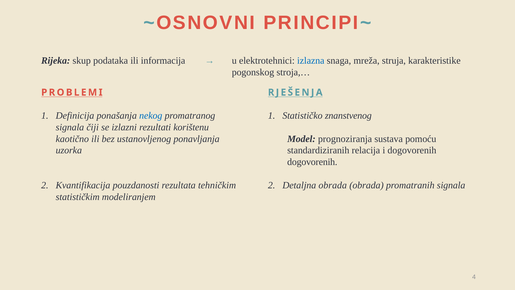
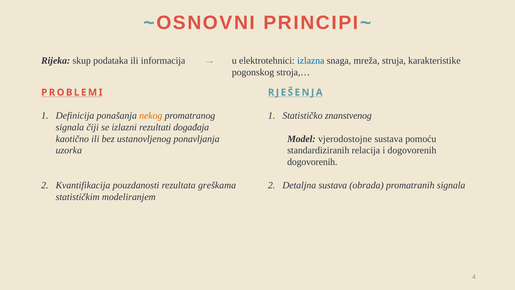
nekog colour: blue -> orange
korištenu: korištenu -> događaja
prognoziranja: prognoziranja -> vjerodostojne
tehničkim: tehničkim -> greškama
Detaljna obrada: obrada -> sustava
